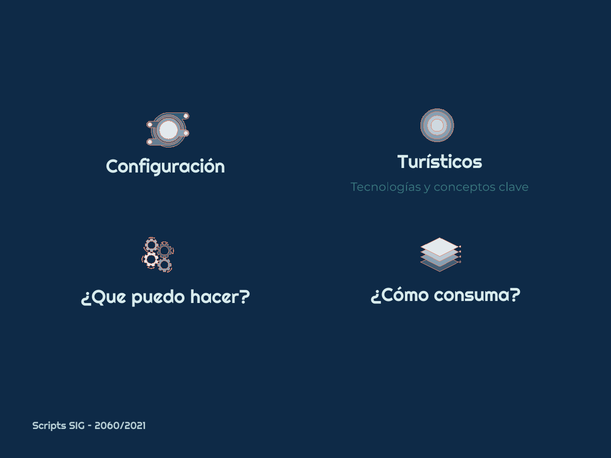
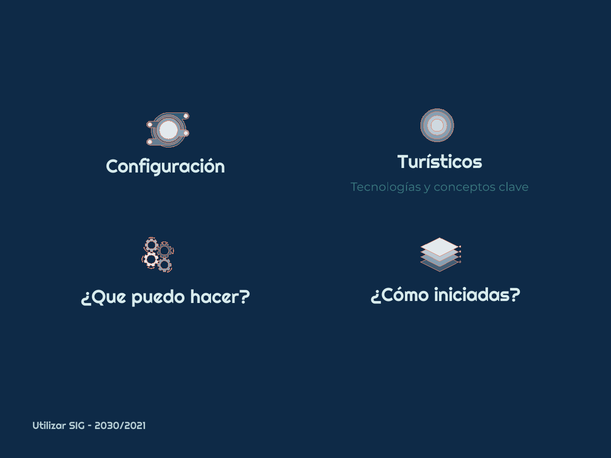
consuma: consuma -> iniciadas
Scripts: Scripts -> Utilizar
2060/2021: 2060/2021 -> 2030/2021
